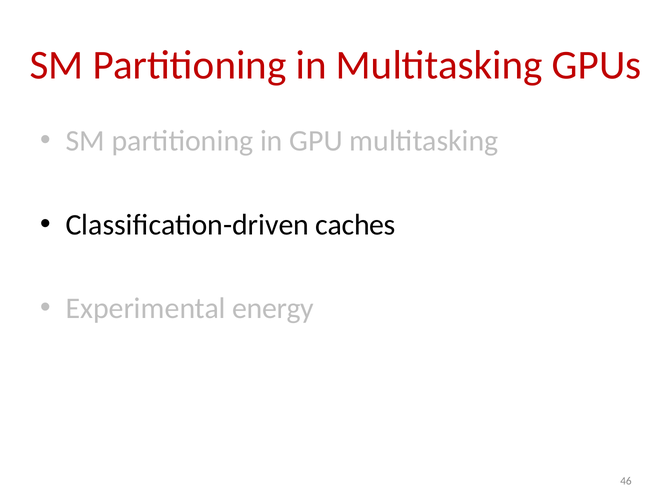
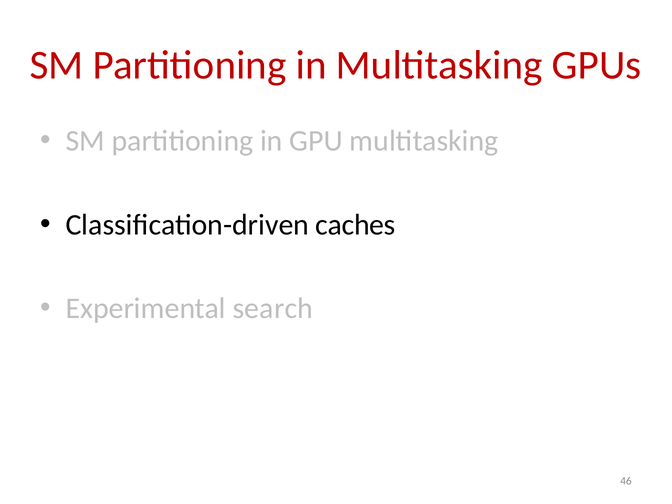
energy: energy -> search
